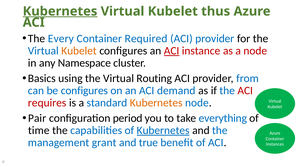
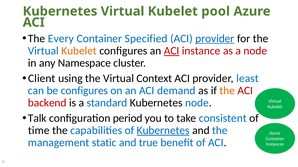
Kubernetes at (60, 11) underline: present -> none
thus: thus -> pool
Required: Required -> Specified
provider at (215, 39) underline: none -> present
Basics: Basics -> Client
Routing: Routing -> Context
from: from -> least
the at (227, 91) colour: blue -> orange
requires: requires -> backend
Kubernetes at (156, 103) colour: orange -> black
Pair: Pair -> Talk
everything: everything -> consistent
grant: grant -> static
